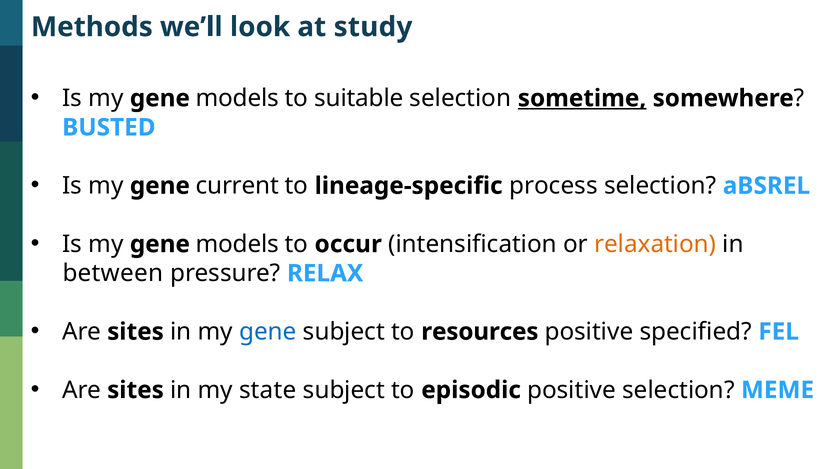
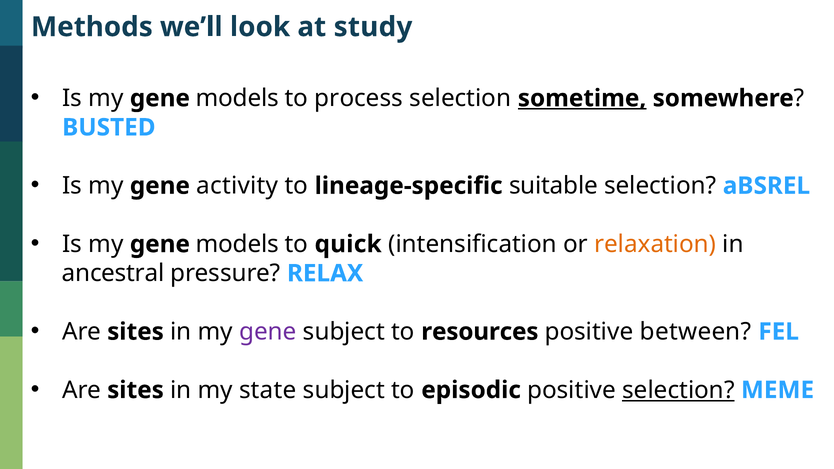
suitable: suitable -> process
current: current -> activity
process: process -> suitable
occur: occur -> quick
between: between -> ancestral
gene at (268, 332) colour: blue -> purple
specified: specified -> between
selection at (678, 390) underline: none -> present
